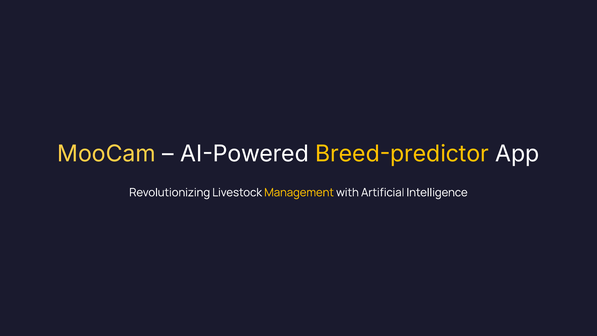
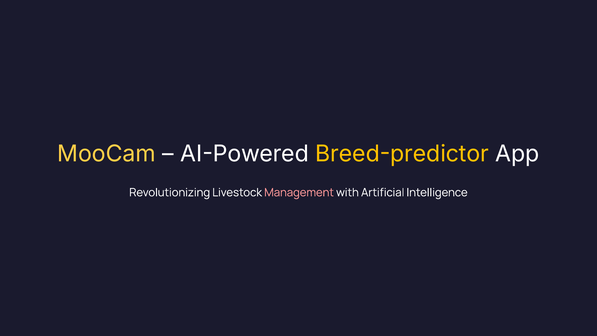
Management colour: yellow -> pink
